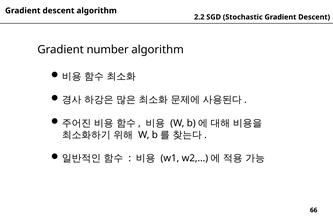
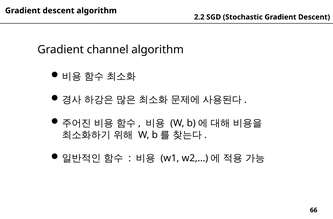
number: number -> channel
